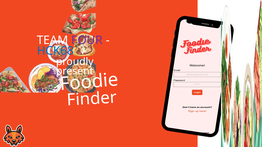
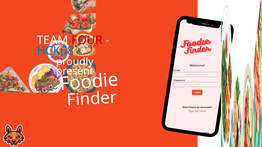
FOUR colour: purple -> red
